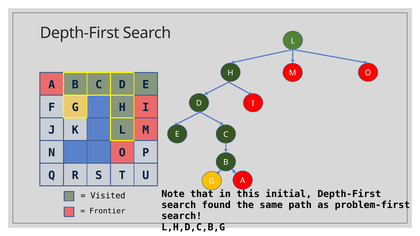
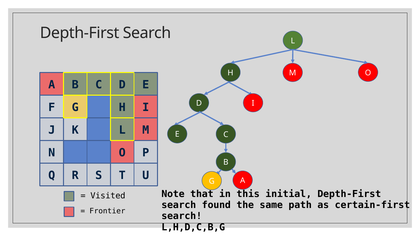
problem-first: problem-first -> certain-first
